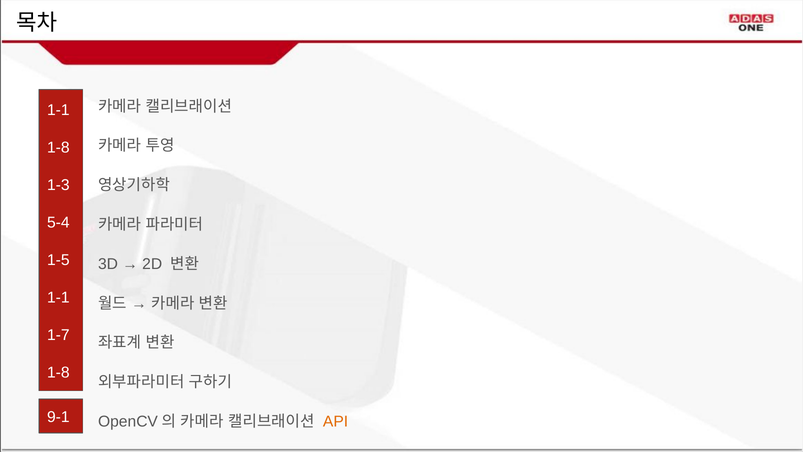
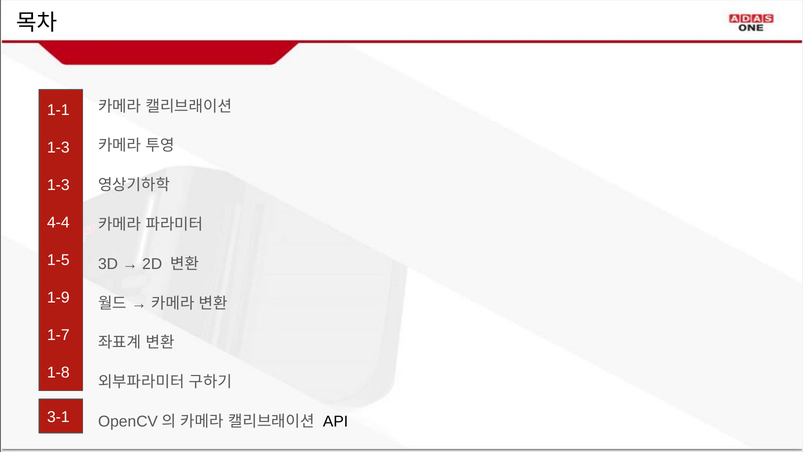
1-8 at (58, 147): 1-8 -> 1-3
5-4: 5-4 -> 4-4
1-1 at (58, 297): 1-1 -> 1-9
9-1: 9-1 -> 3-1
API colour: orange -> black
